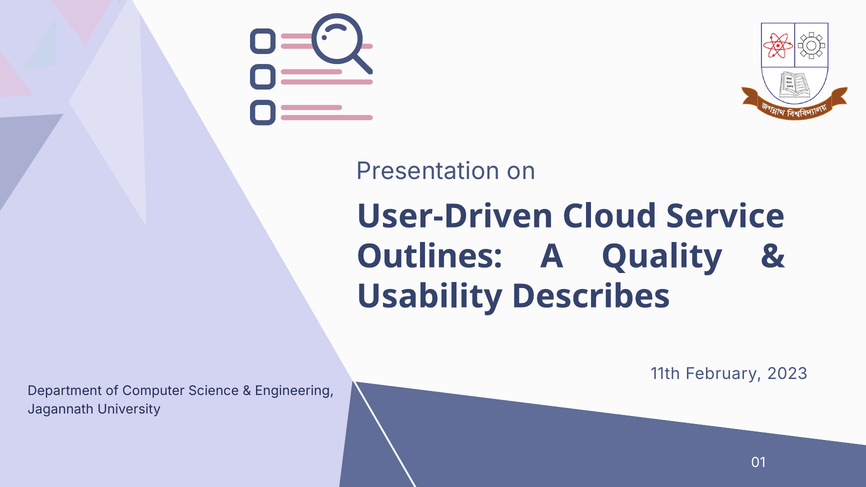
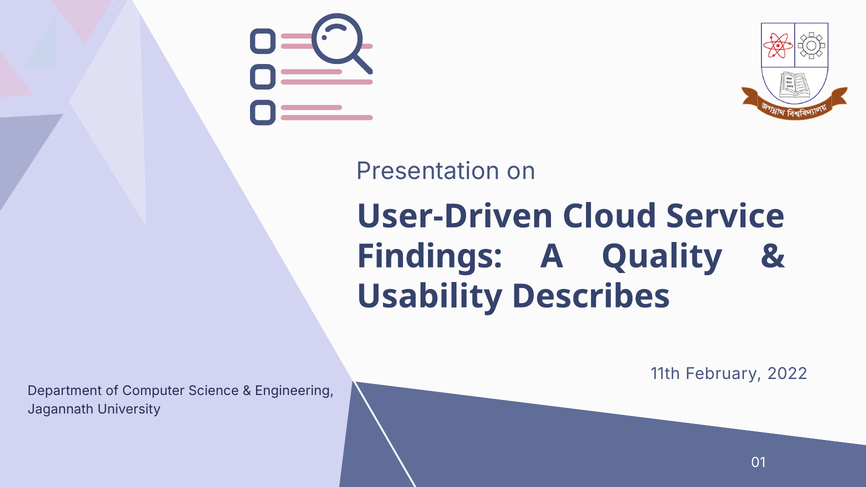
Outlines: Outlines -> Findings
2023: 2023 -> 2022
